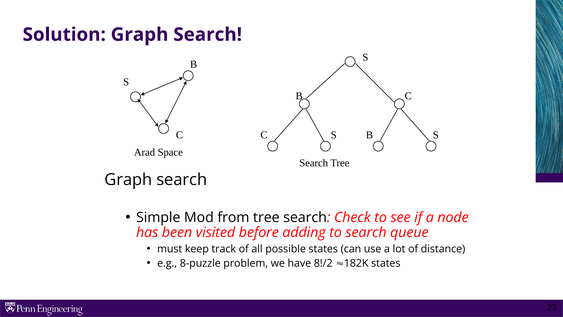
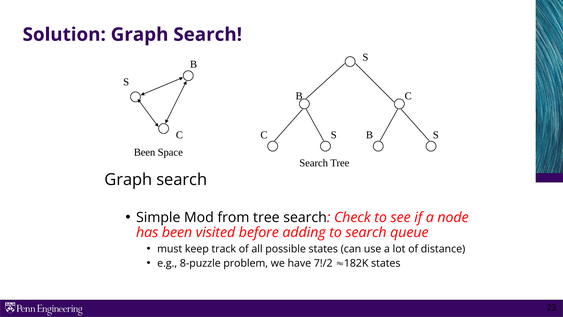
Arad at (145, 152): Arad -> Been
8!/2: 8!/2 -> 7!/2
